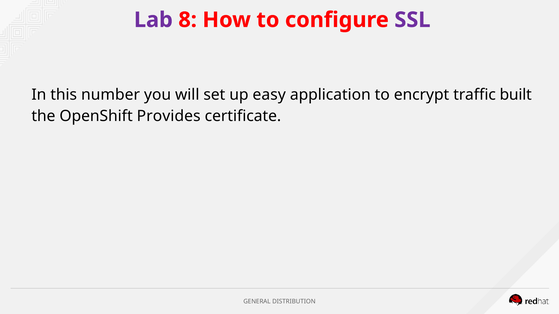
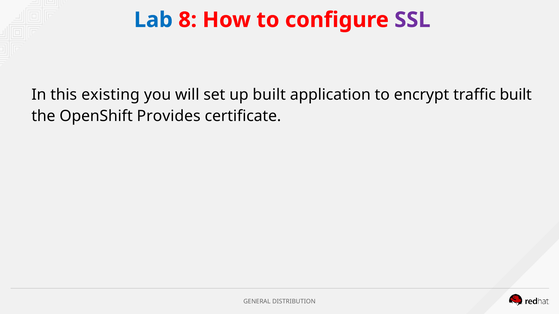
Lab colour: purple -> blue
number: number -> existing
up easy: easy -> built
